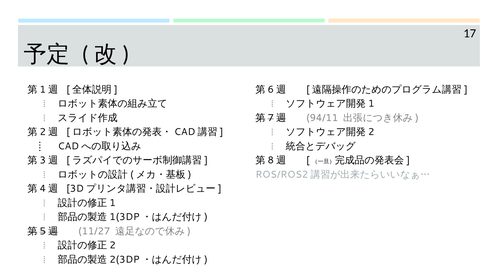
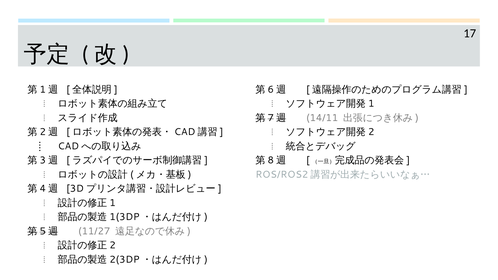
94/11: 94/11 -> 14/11
